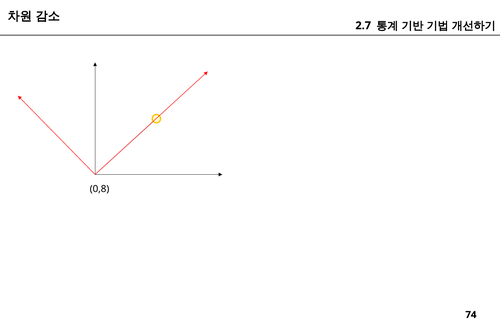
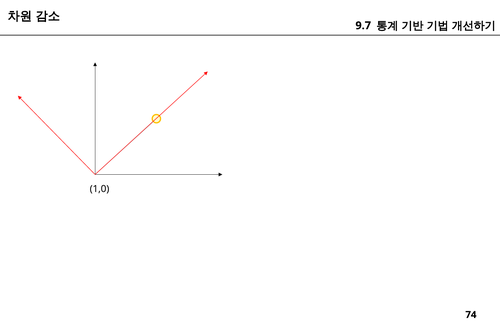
2.7: 2.7 -> 9.7
0,8: 0,8 -> 1,0
